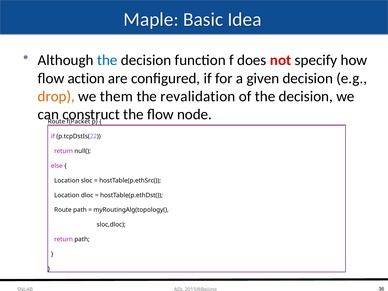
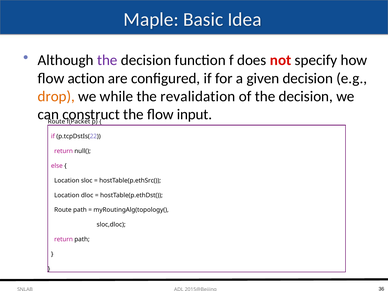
the at (107, 60) colour: blue -> purple
them: them -> while
node: node -> input
